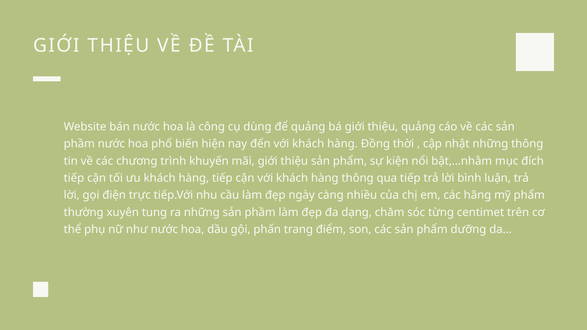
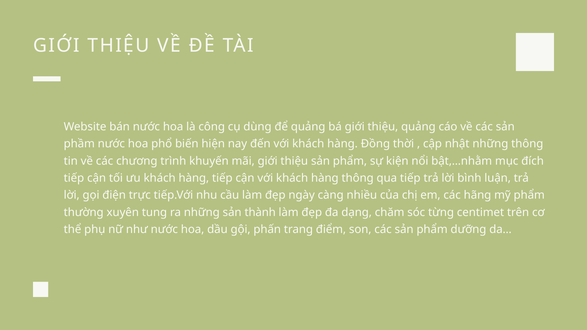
những sản phầm: phầm -> thành
